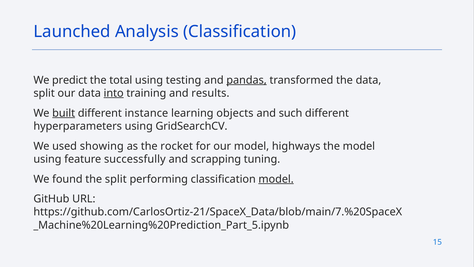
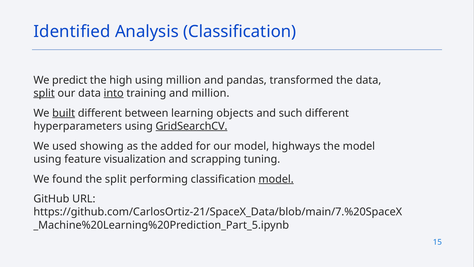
Launched: Launched -> Identified
total: total -> high
using testing: testing -> million
pandas underline: present -> none
split at (44, 93) underline: none -> present
and results: results -> million
instance: instance -> between
GridSearchCV underline: none -> present
rocket: rocket -> added
successfully: successfully -> visualization
